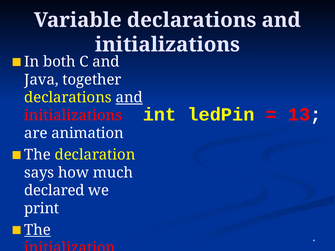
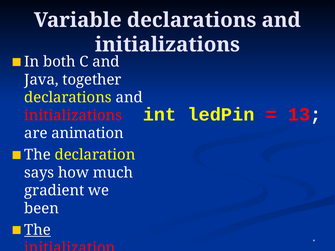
and at (129, 98) underline: present -> none
declared: declared -> gradient
print: print -> been
